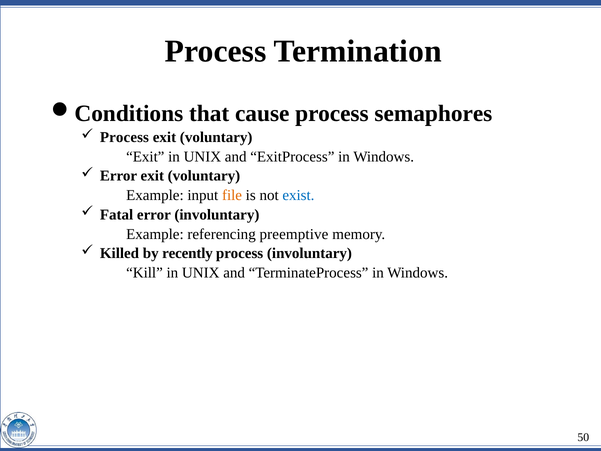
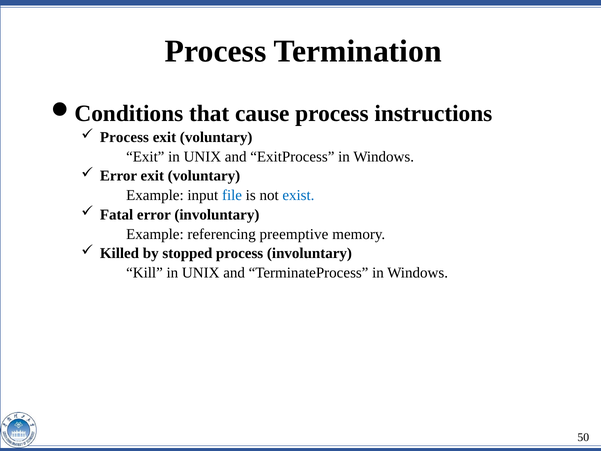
semaphores: semaphores -> instructions
file colour: orange -> blue
recently: recently -> stopped
